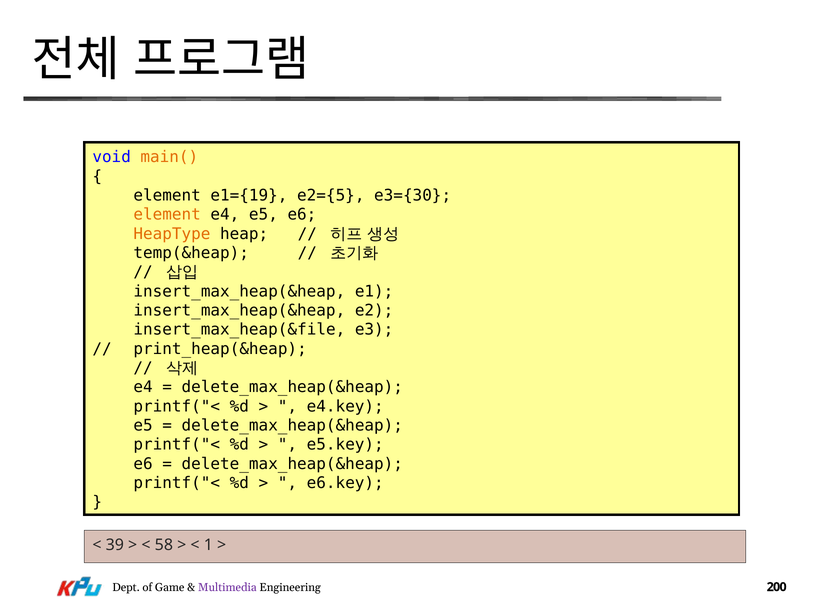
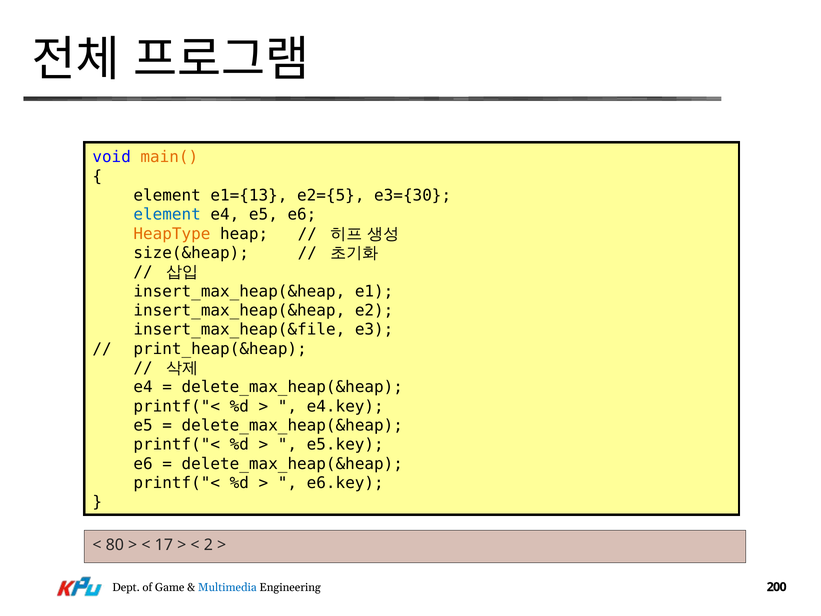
e1={19: e1={19 -> e1={13
element at (167, 214) colour: orange -> blue
temp(&heap: temp(&heap -> size(&heap
39: 39 -> 80
58: 58 -> 17
1: 1 -> 2
Multimedia colour: purple -> blue
